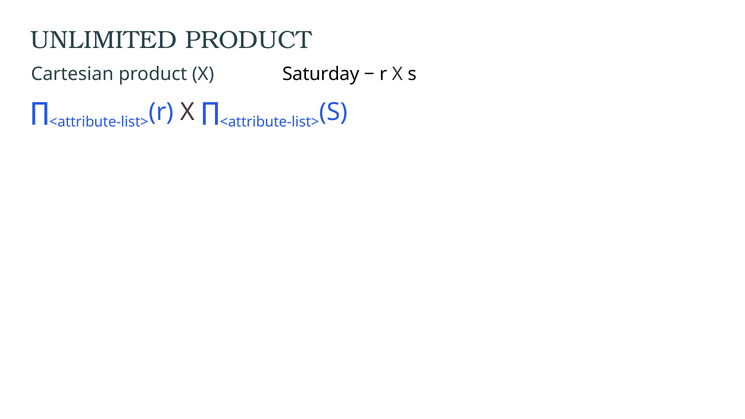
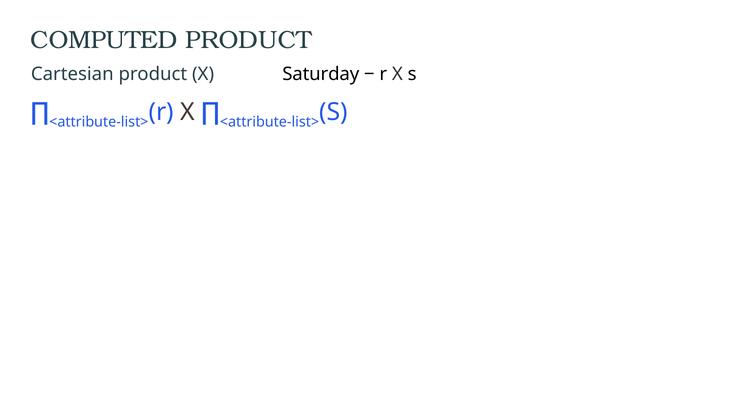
UNLIMITED: UNLIMITED -> COMPUTED
